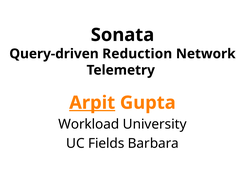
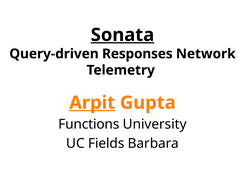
Sonata underline: none -> present
Reduction: Reduction -> Responses
Workload: Workload -> Functions
